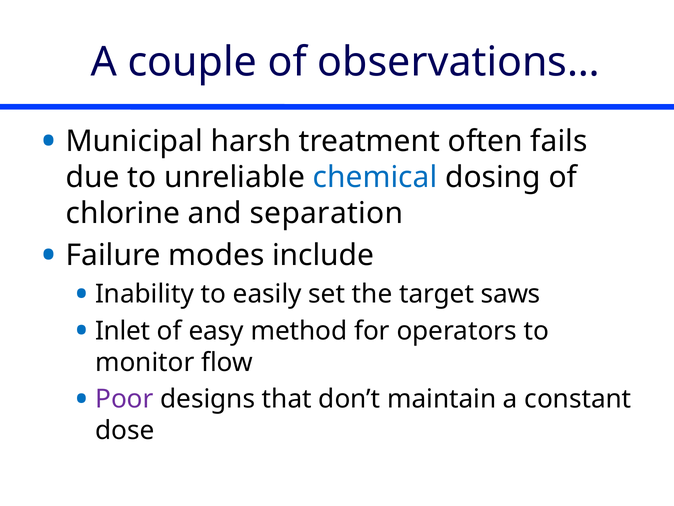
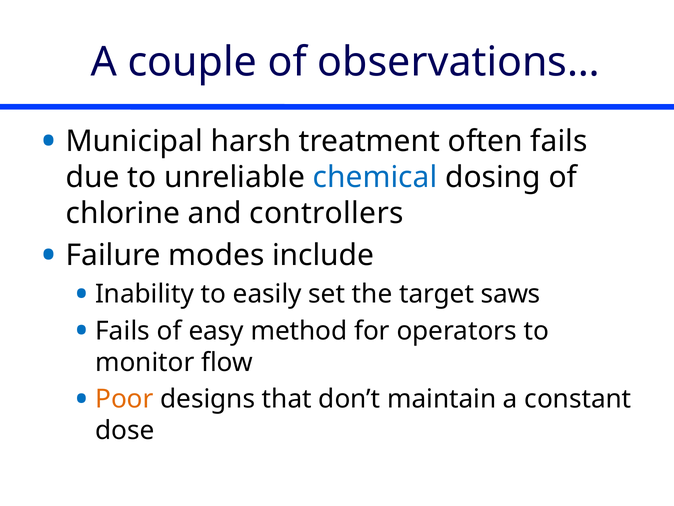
separation: separation -> controllers
Inlet at (123, 331): Inlet -> Fails
Poor colour: purple -> orange
